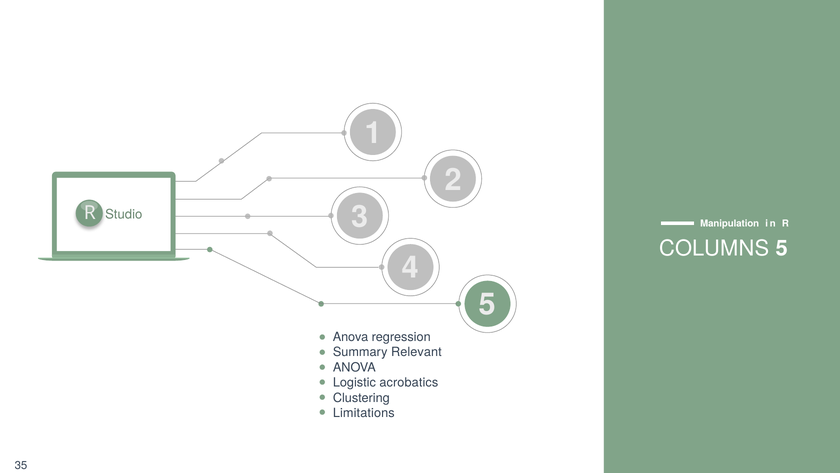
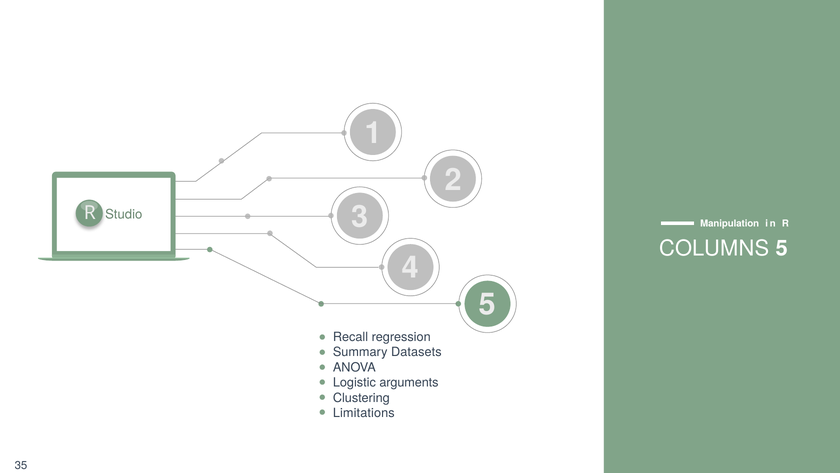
Anova at (351, 337): Anova -> Recall
Relevant: Relevant -> Datasets
acrobatics: acrobatics -> arguments
